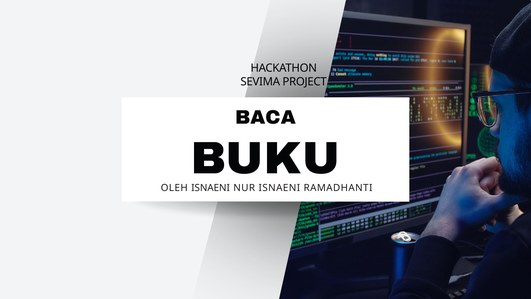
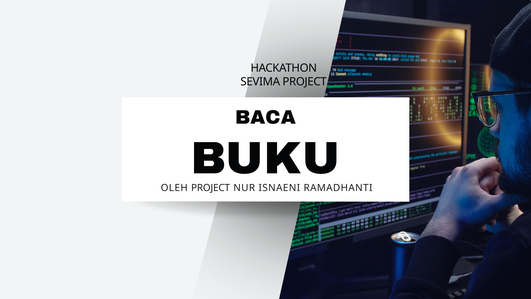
OLEH ISNAENI: ISNAENI -> PROJECT
